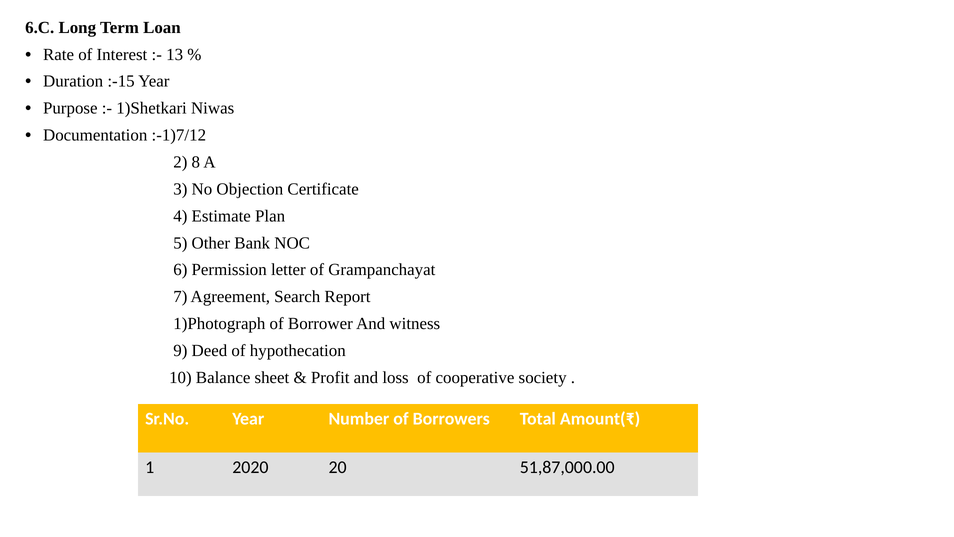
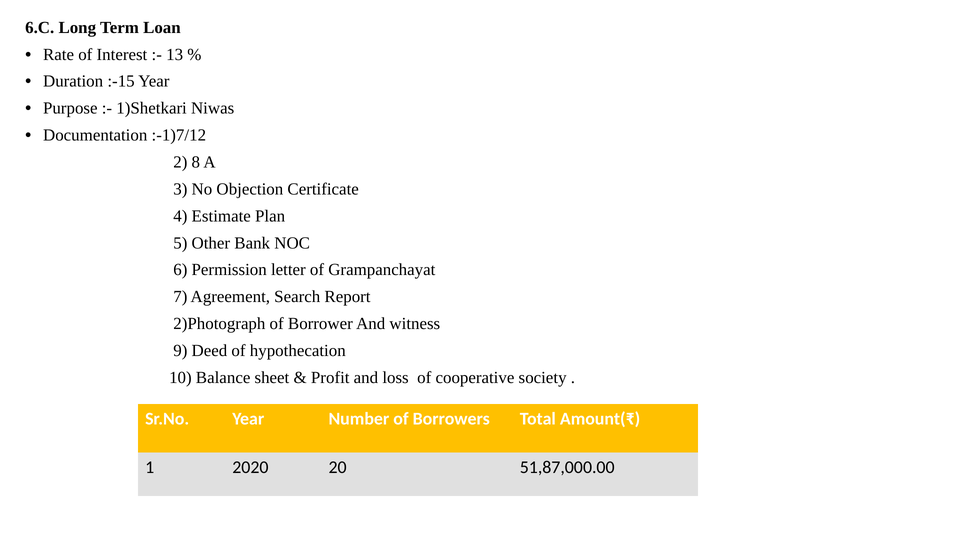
1)Photograph: 1)Photograph -> 2)Photograph
